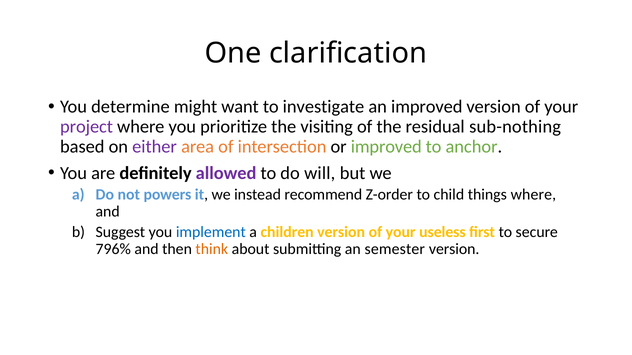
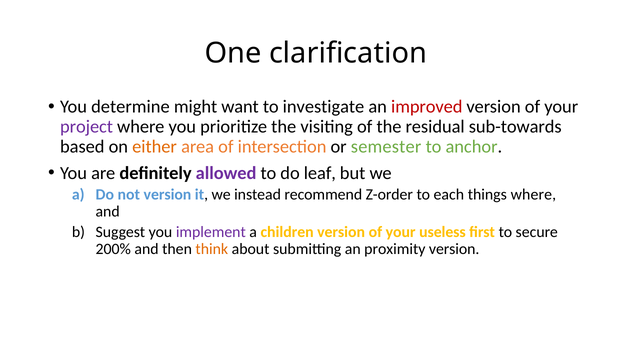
improved at (427, 107) colour: black -> red
sub-nothing: sub-nothing -> sub-towards
either colour: purple -> orange
or improved: improved -> semester
will: will -> leaf
not powers: powers -> version
child: child -> each
implement colour: blue -> purple
796%: 796% -> 200%
semester: semester -> proximity
